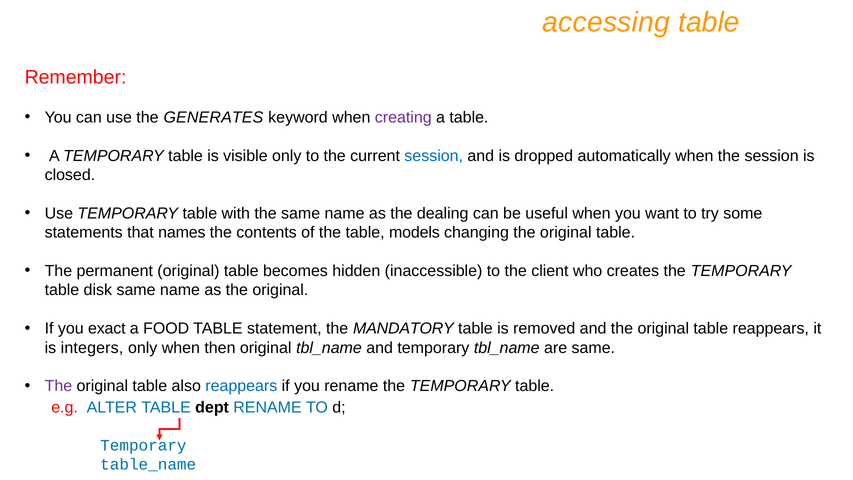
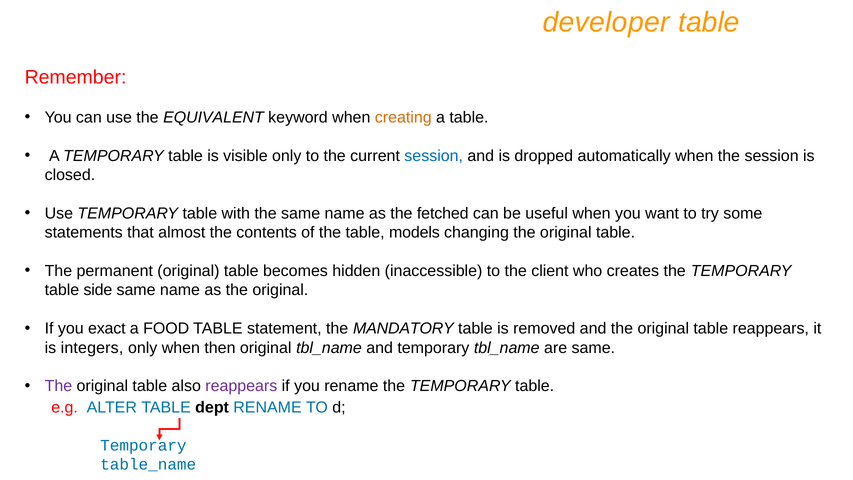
accessing: accessing -> developer
GENERATES: GENERATES -> EQUIVALENT
creating colour: purple -> orange
dealing: dealing -> fetched
names: names -> almost
disk: disk -> side
reappears at (241, 386) colour: blue -> purple
